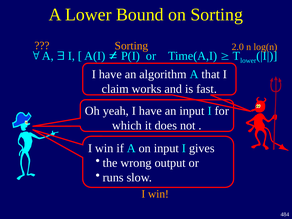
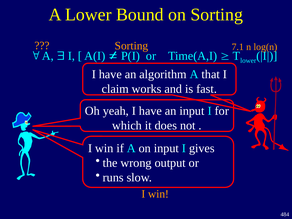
2.0: 2.0 -> 7.1
